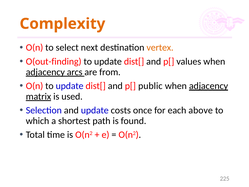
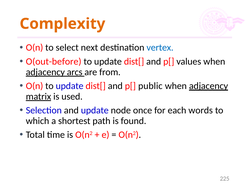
vertex colour: orange -> blue
O(out-finding: O(out-finding -> O(out-before
costs: costs -> node
above: above -> words
